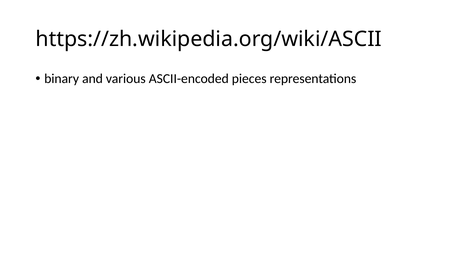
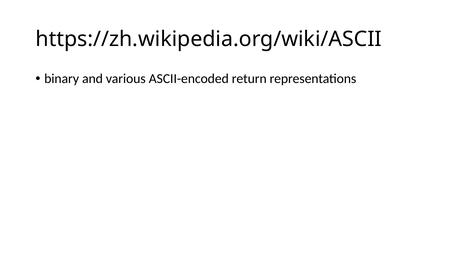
pieces: pieces -> return
